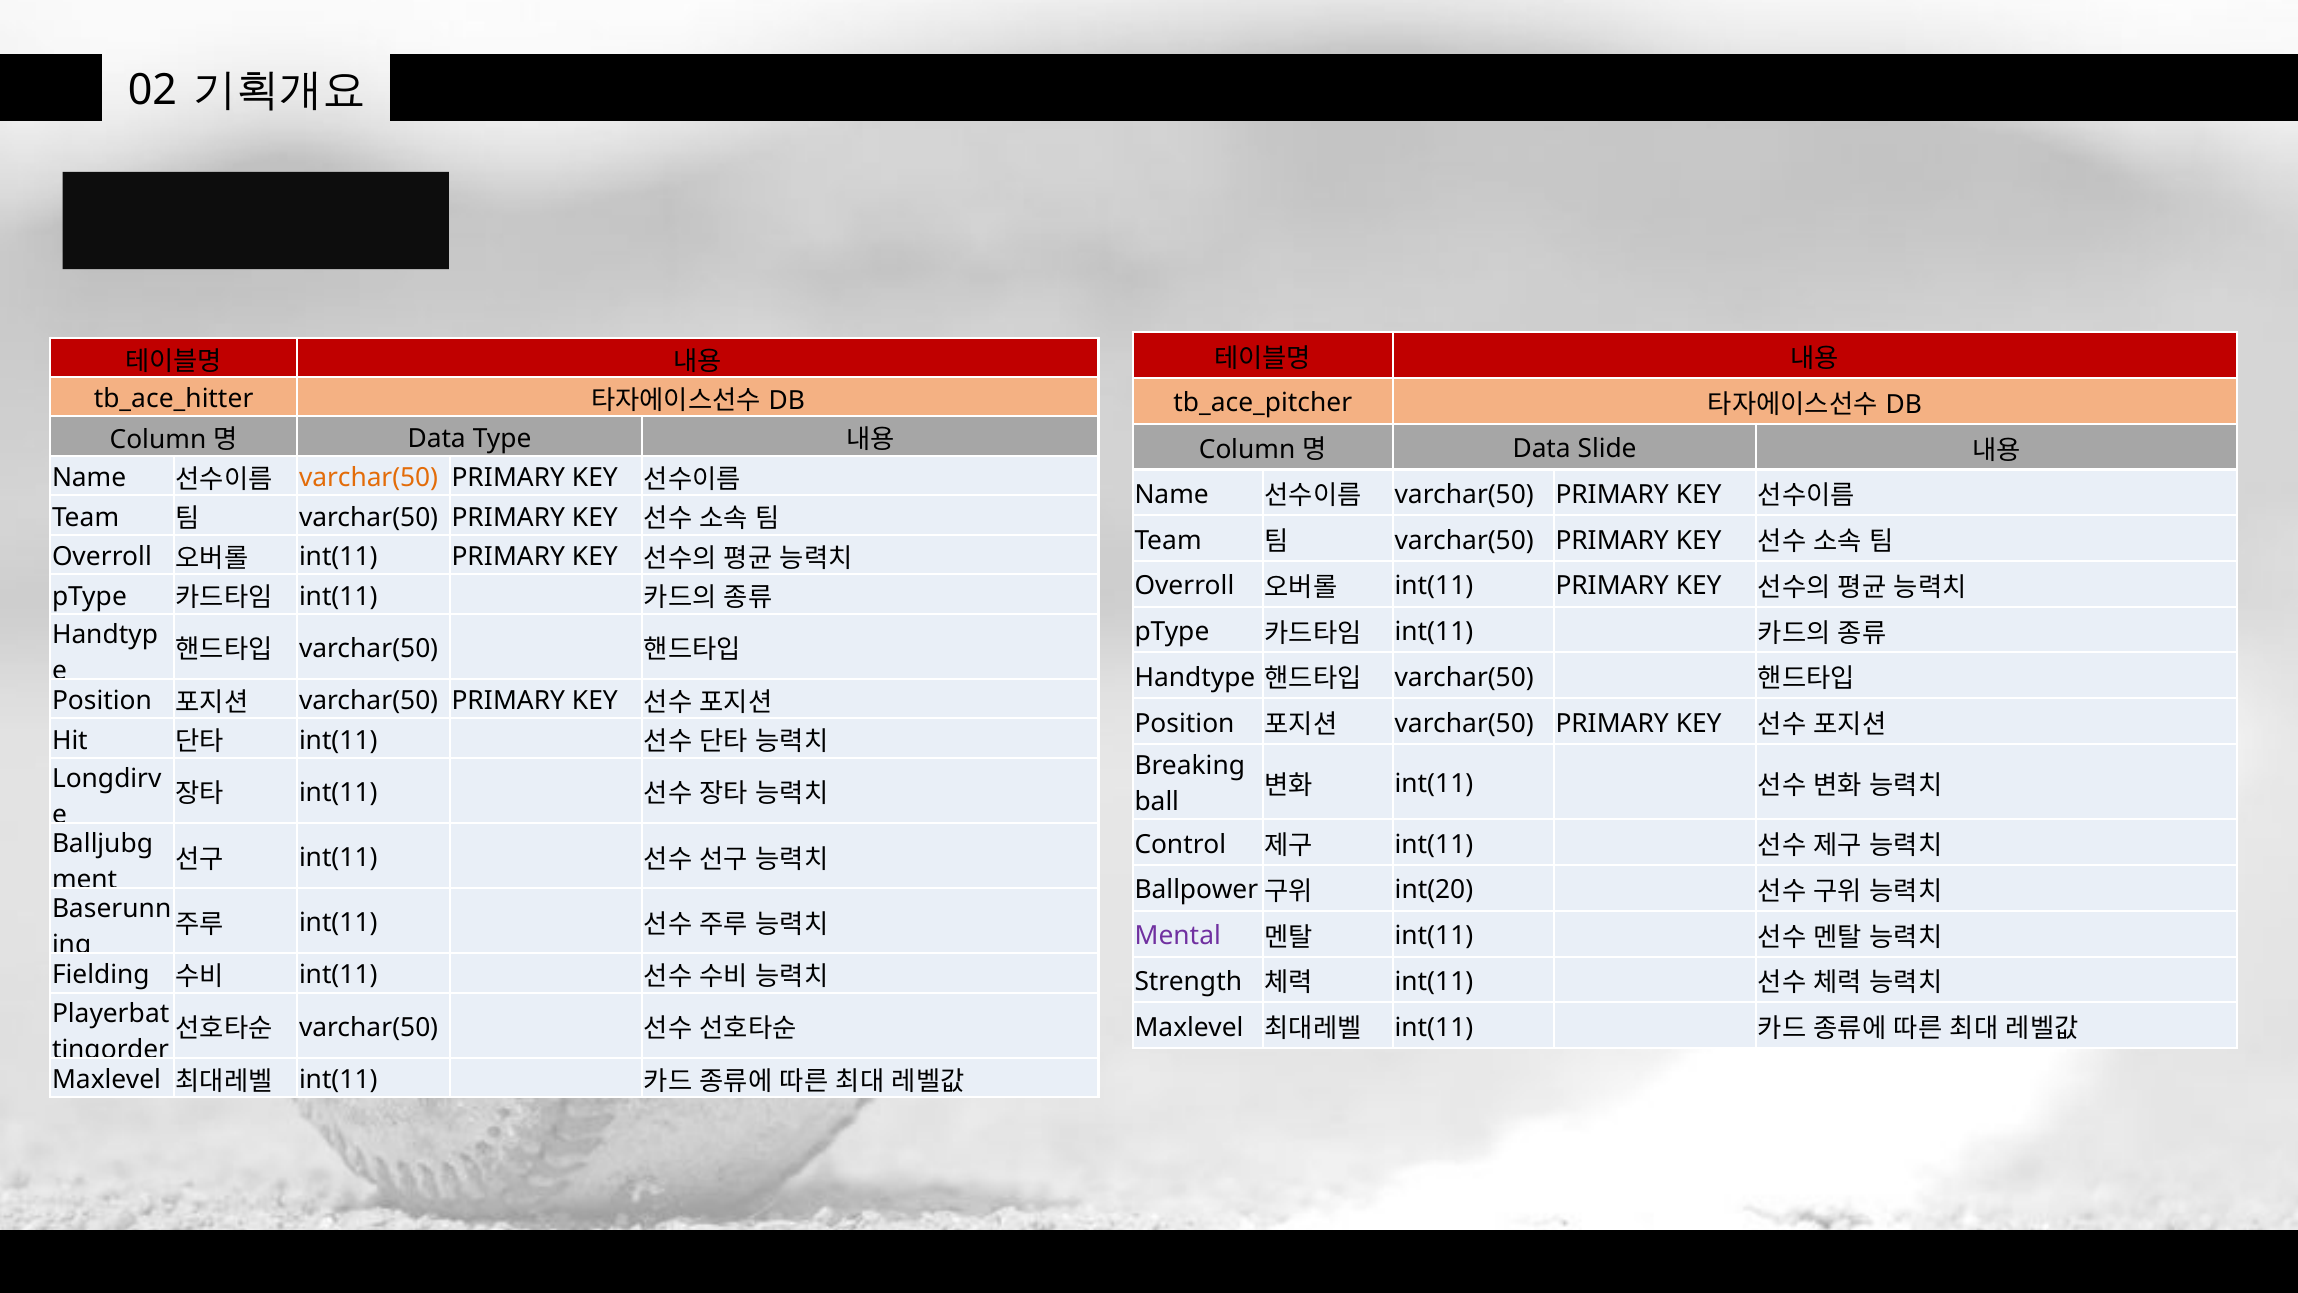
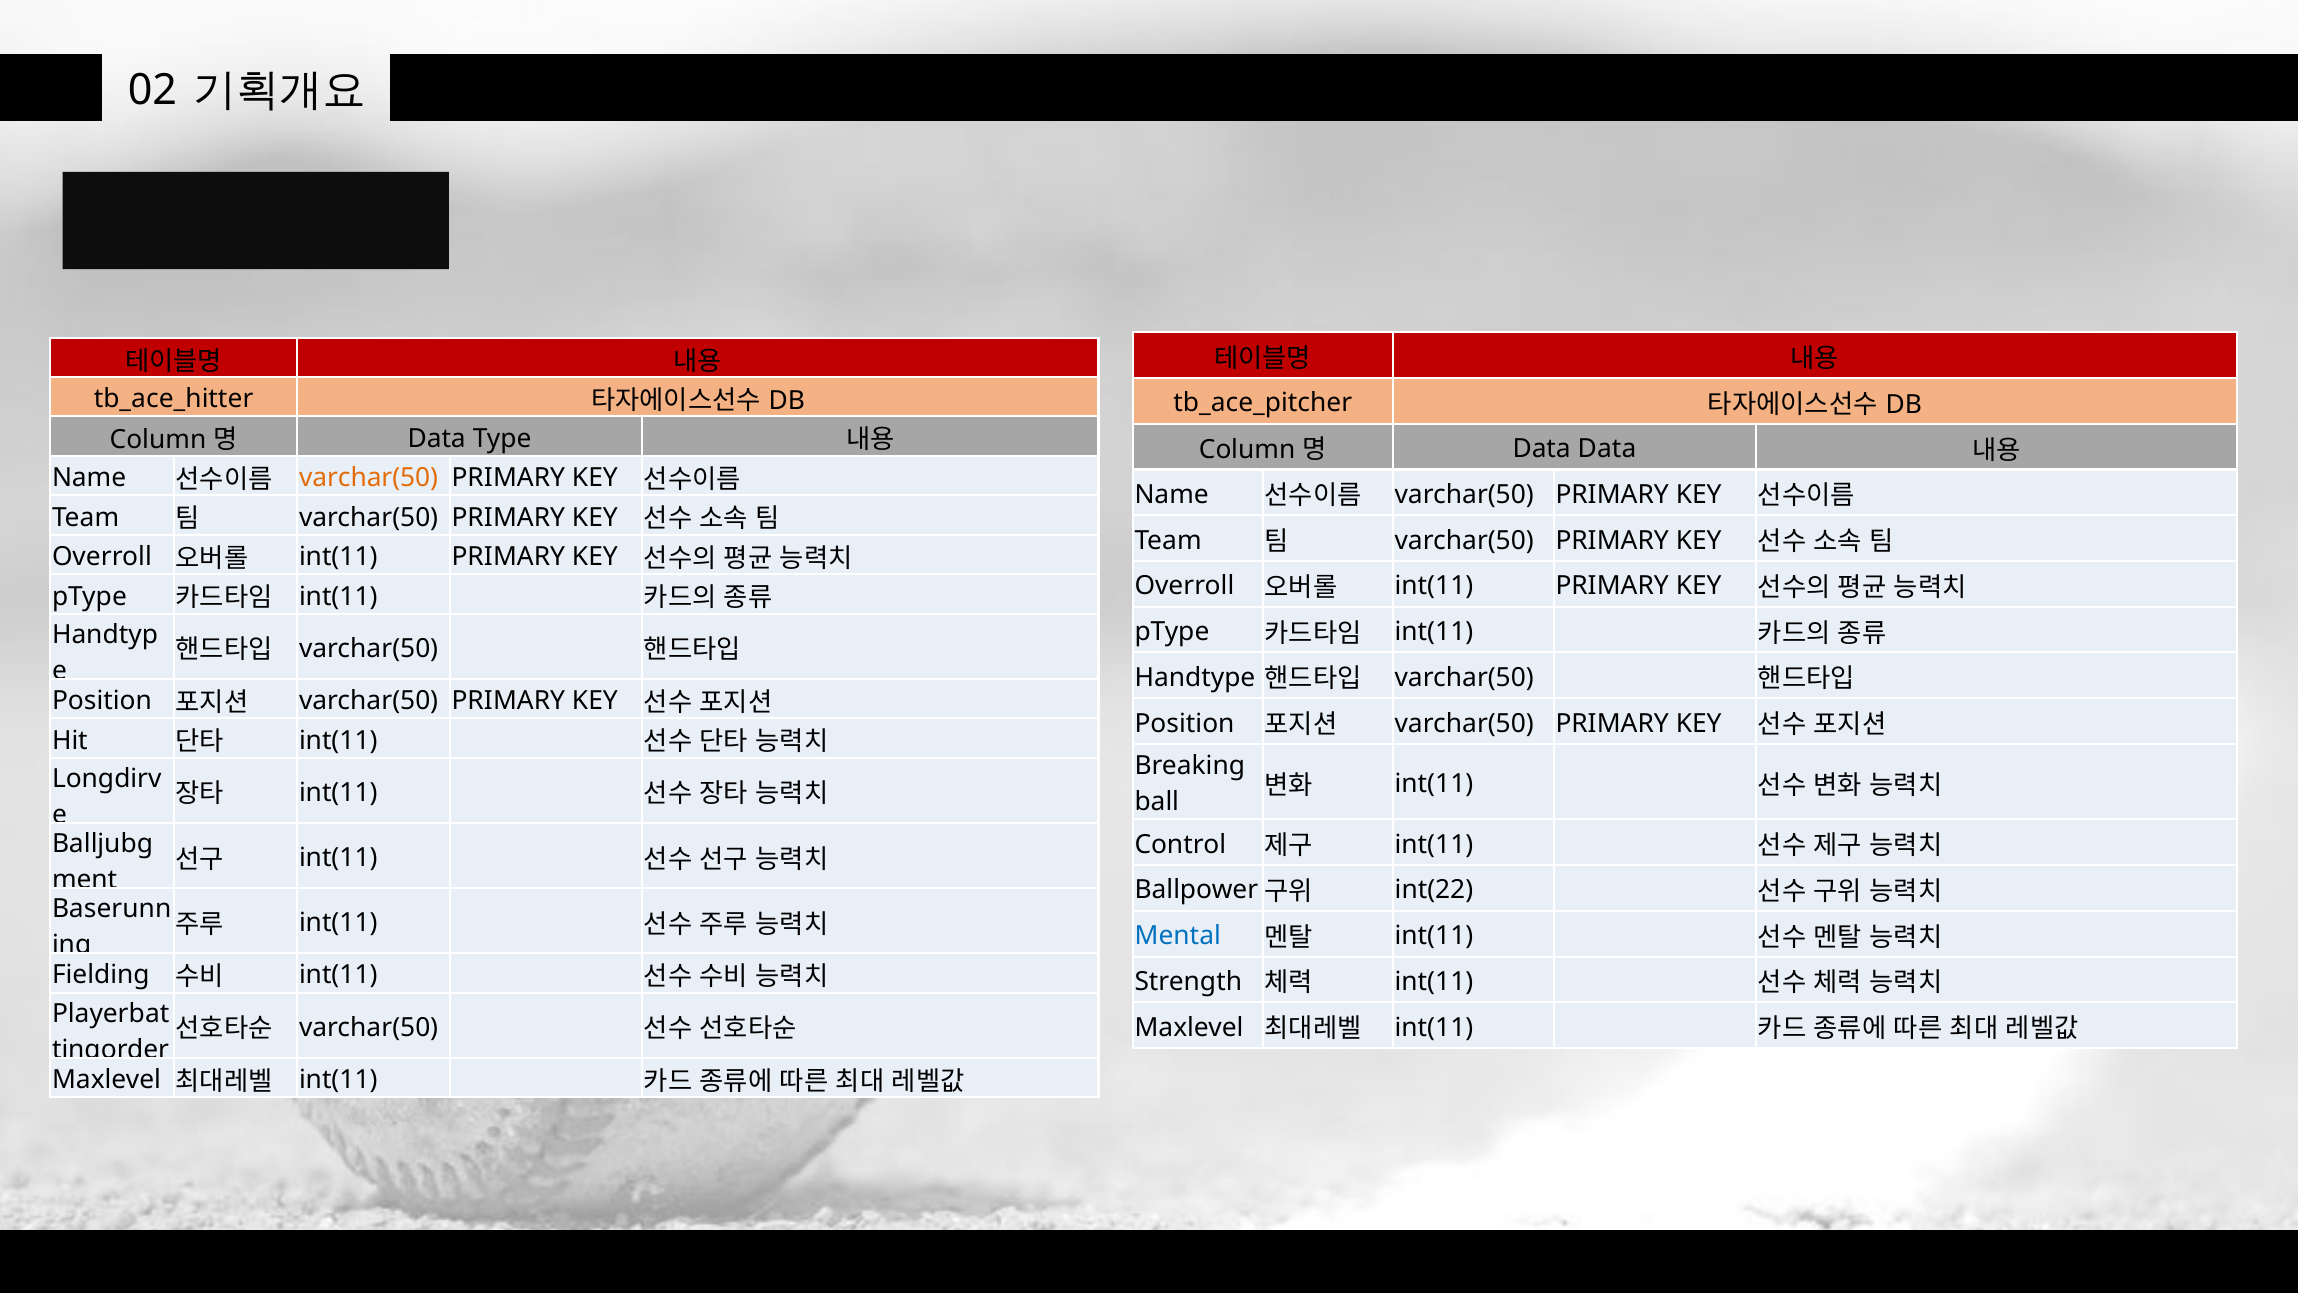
Data Slide: Slide -> Data
int(20: int(20 -> int(22
Mental colour: purple -> blue
